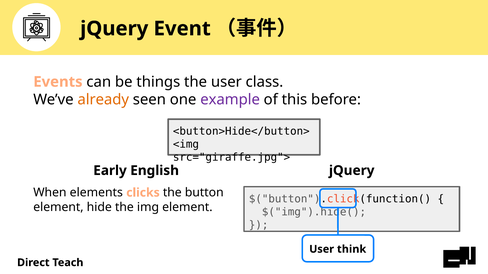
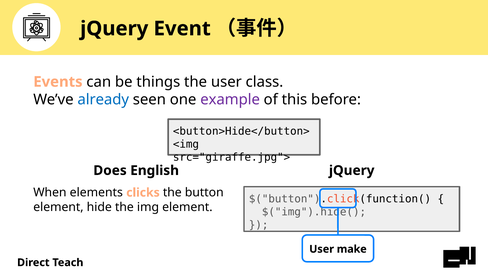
already colour: orange -> blue
Early: Early -> Does
think: think -> make
